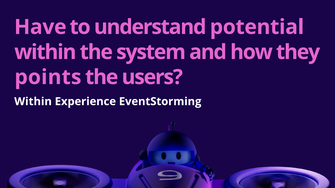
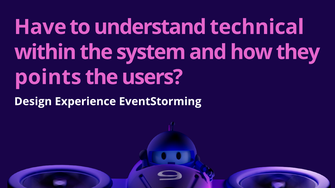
potential: potential -> technical
Within at (33, 102): Within -> Design
